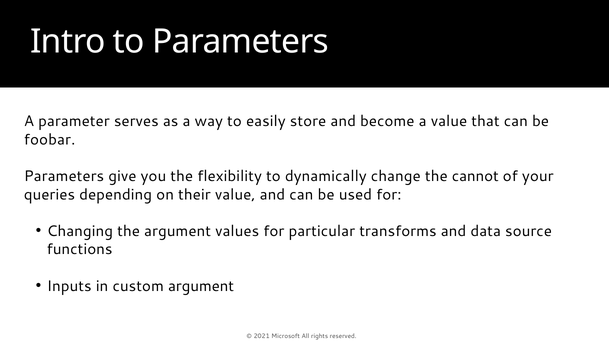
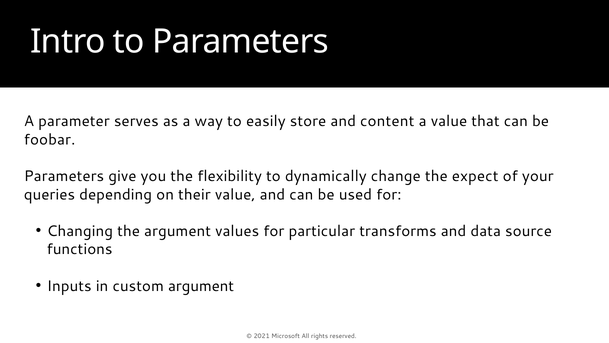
become: become -> content
cannot: cannot -> expect
